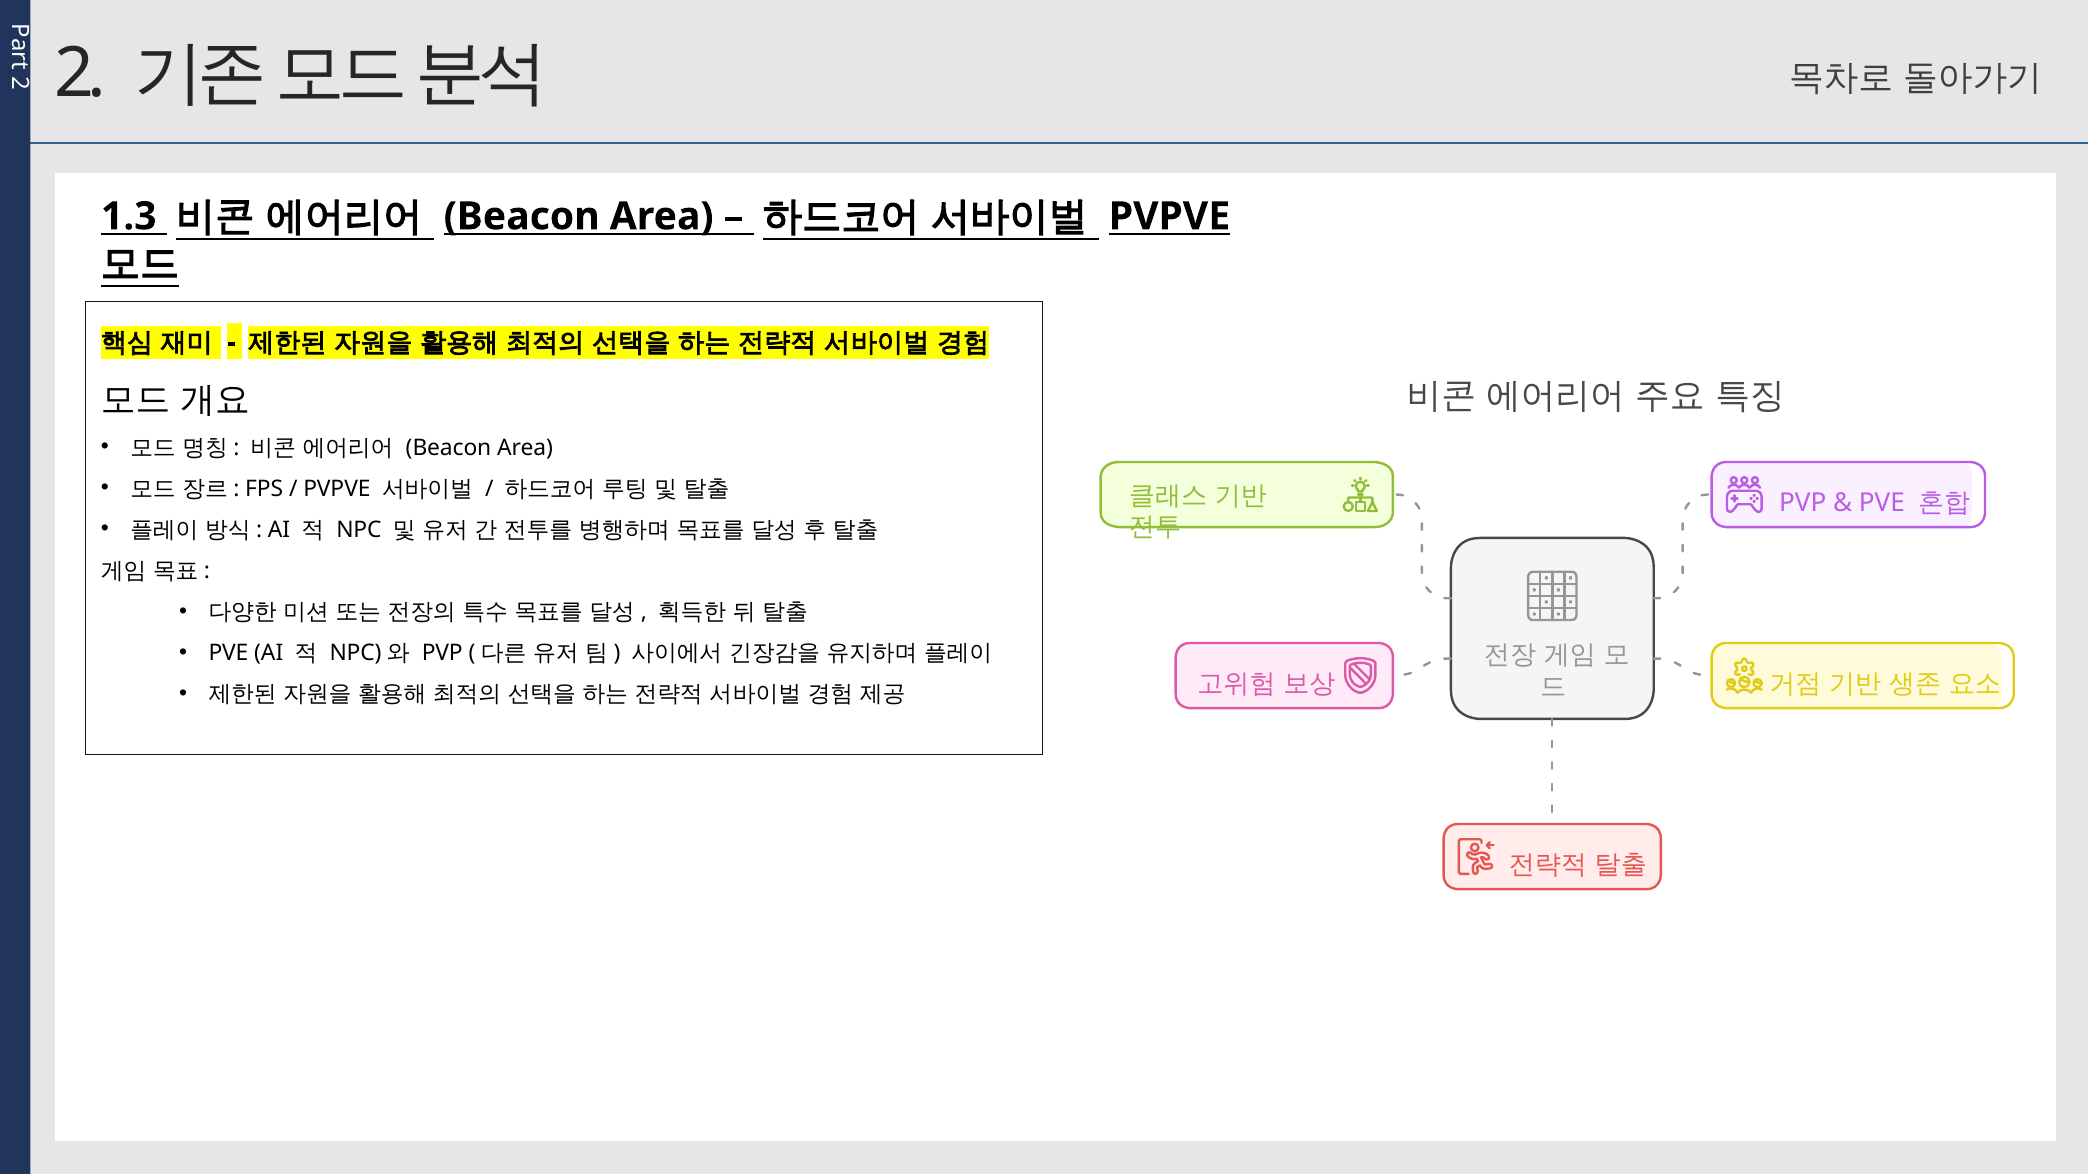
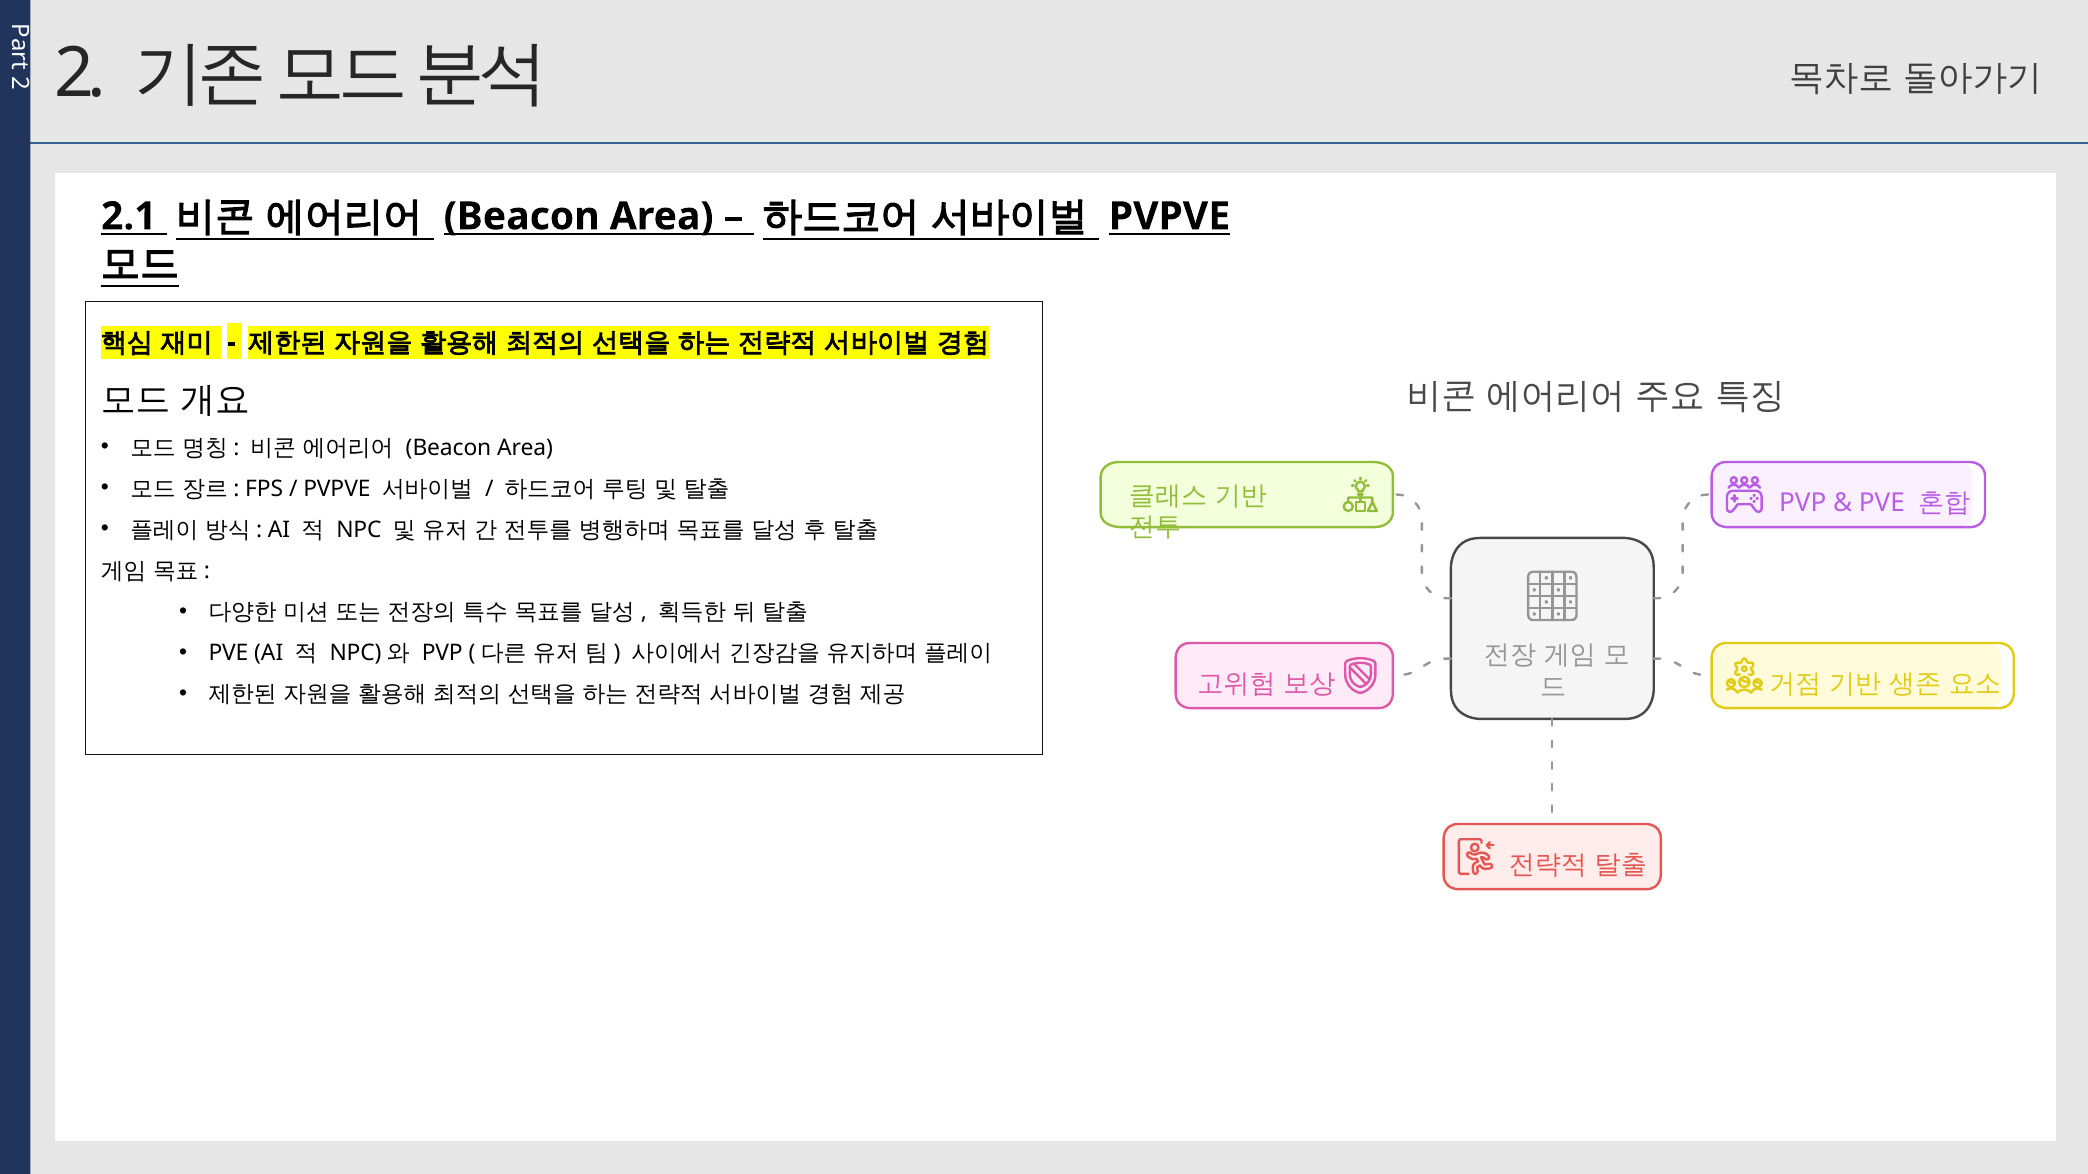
1.3: 1.3 -> 2.1
